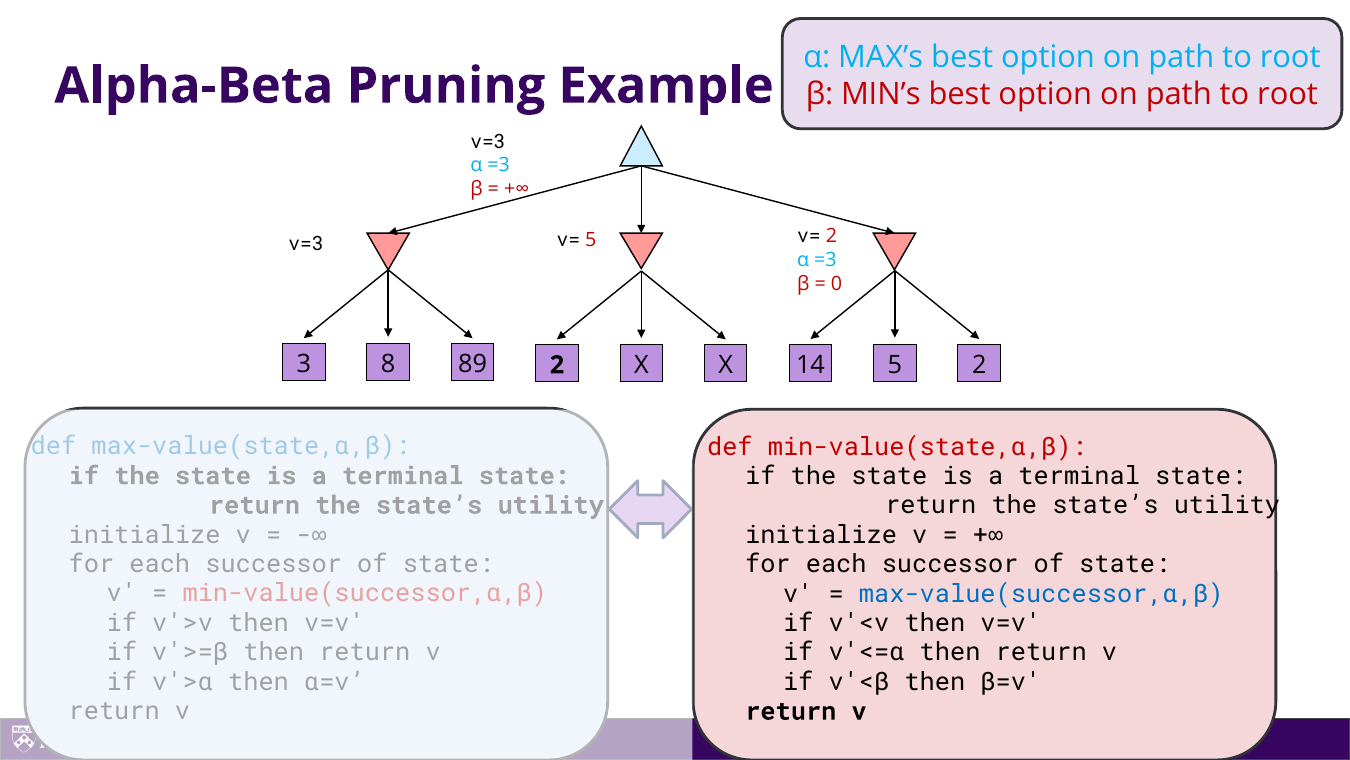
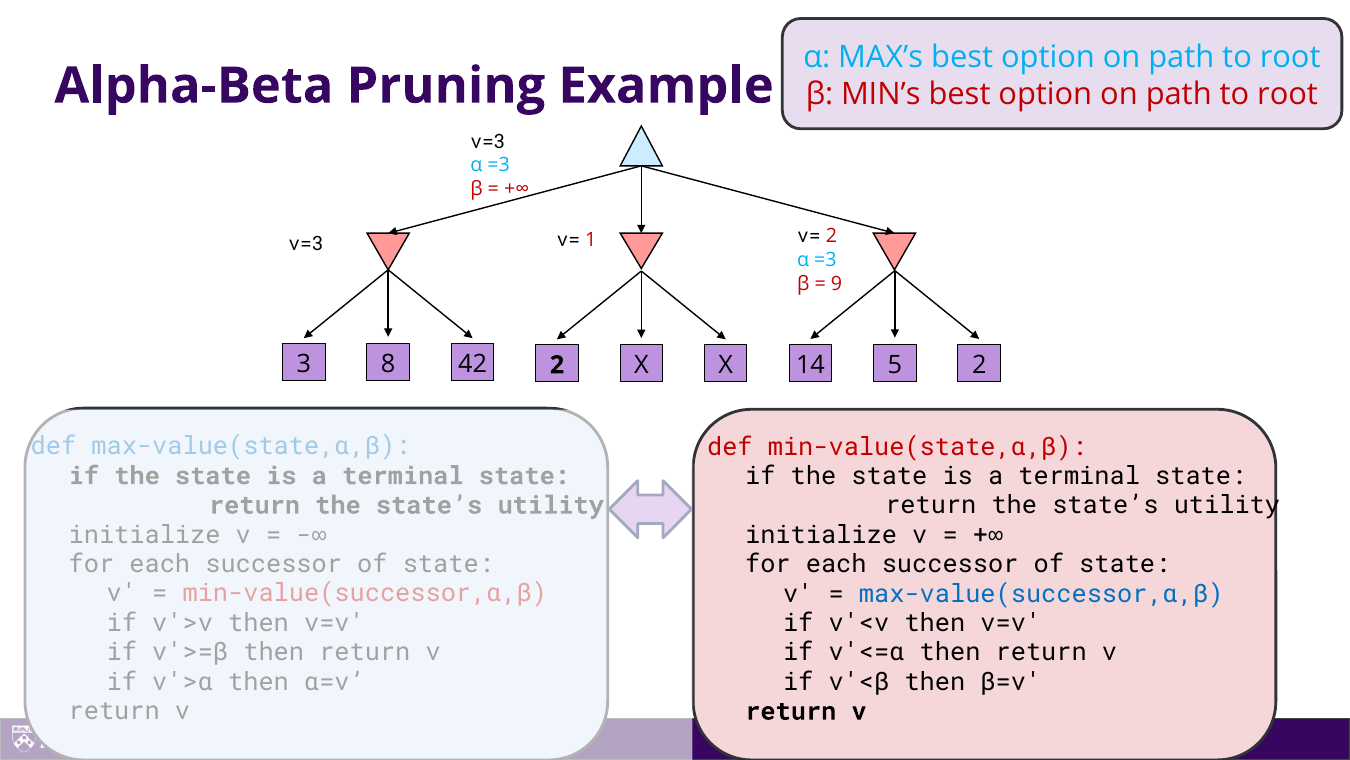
v= 5: 5 -> 1
0: 0 -> 9
89: 89 -> 42
